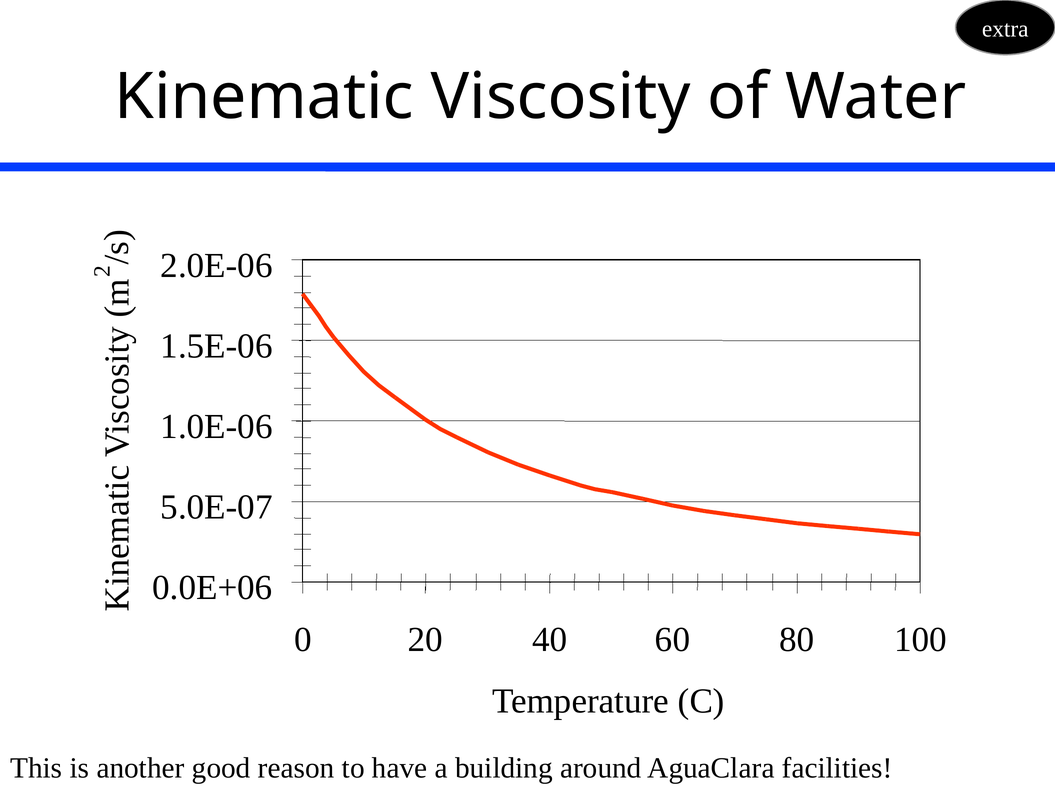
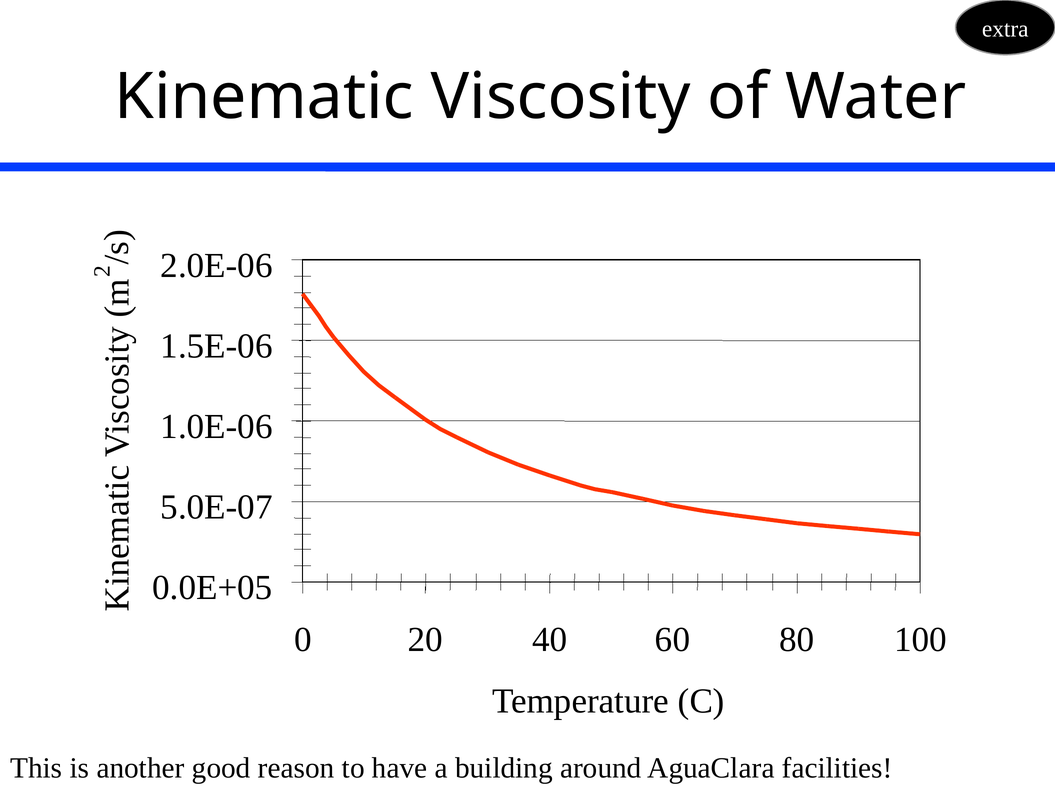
0.0E+06: 0.0E+06 -> 0.0E+05
